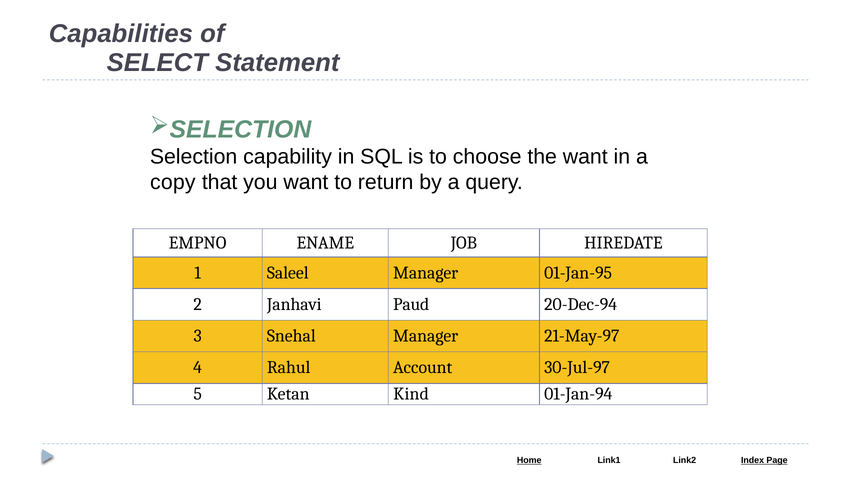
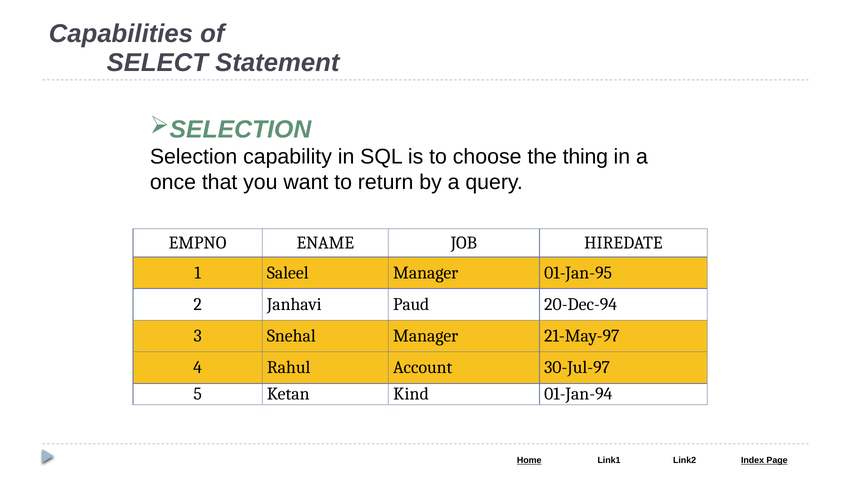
the want: want -> thing
copy: copy -> once
